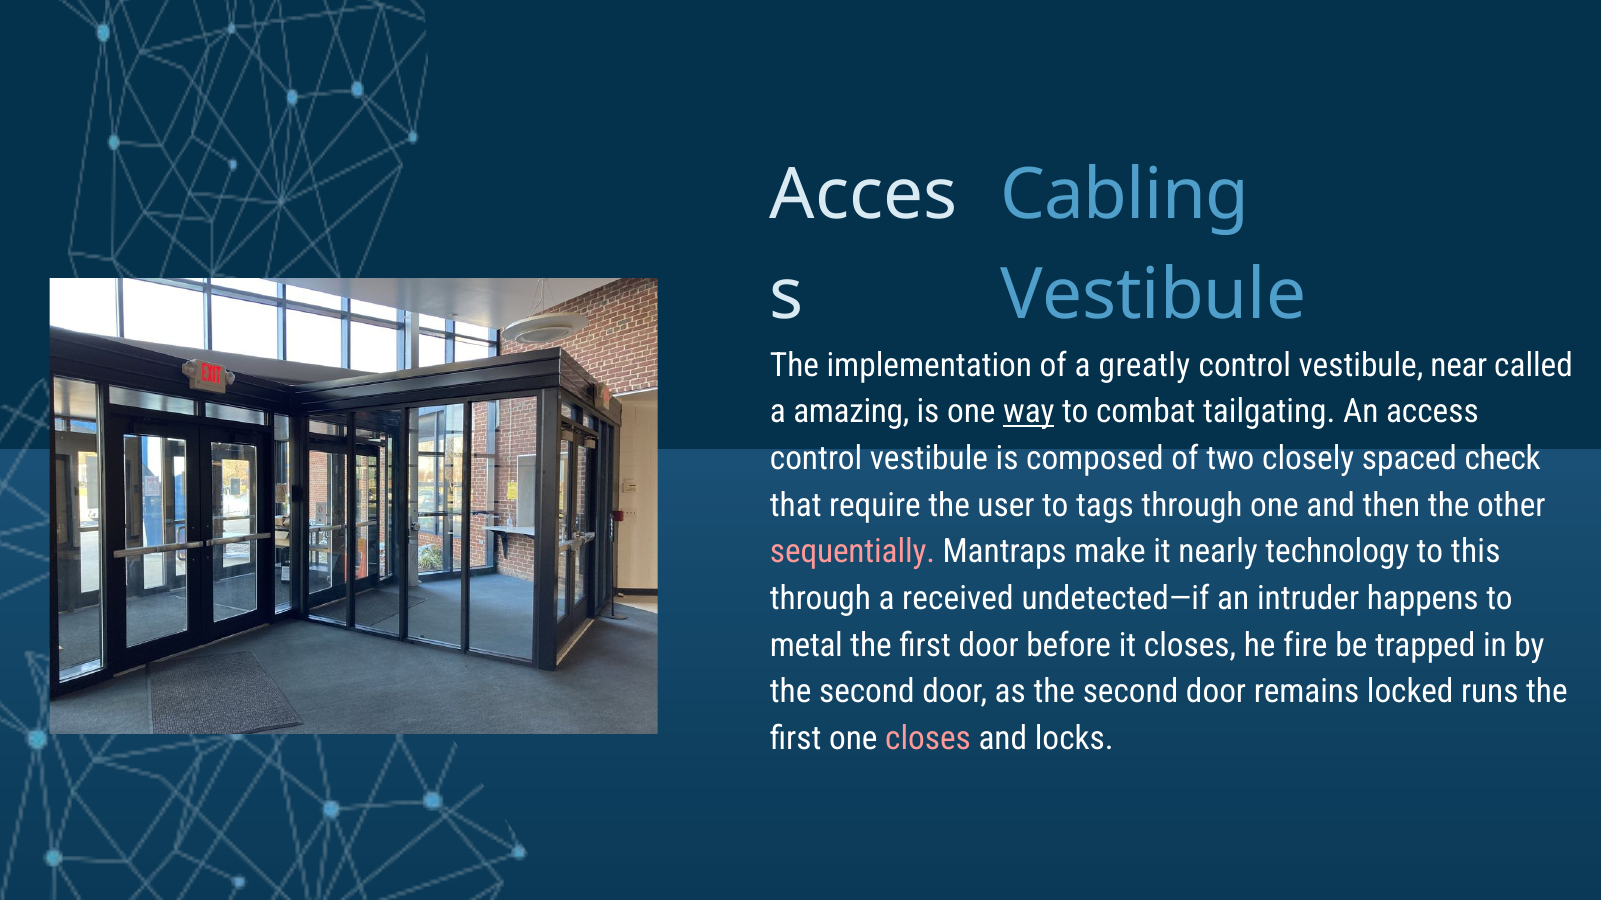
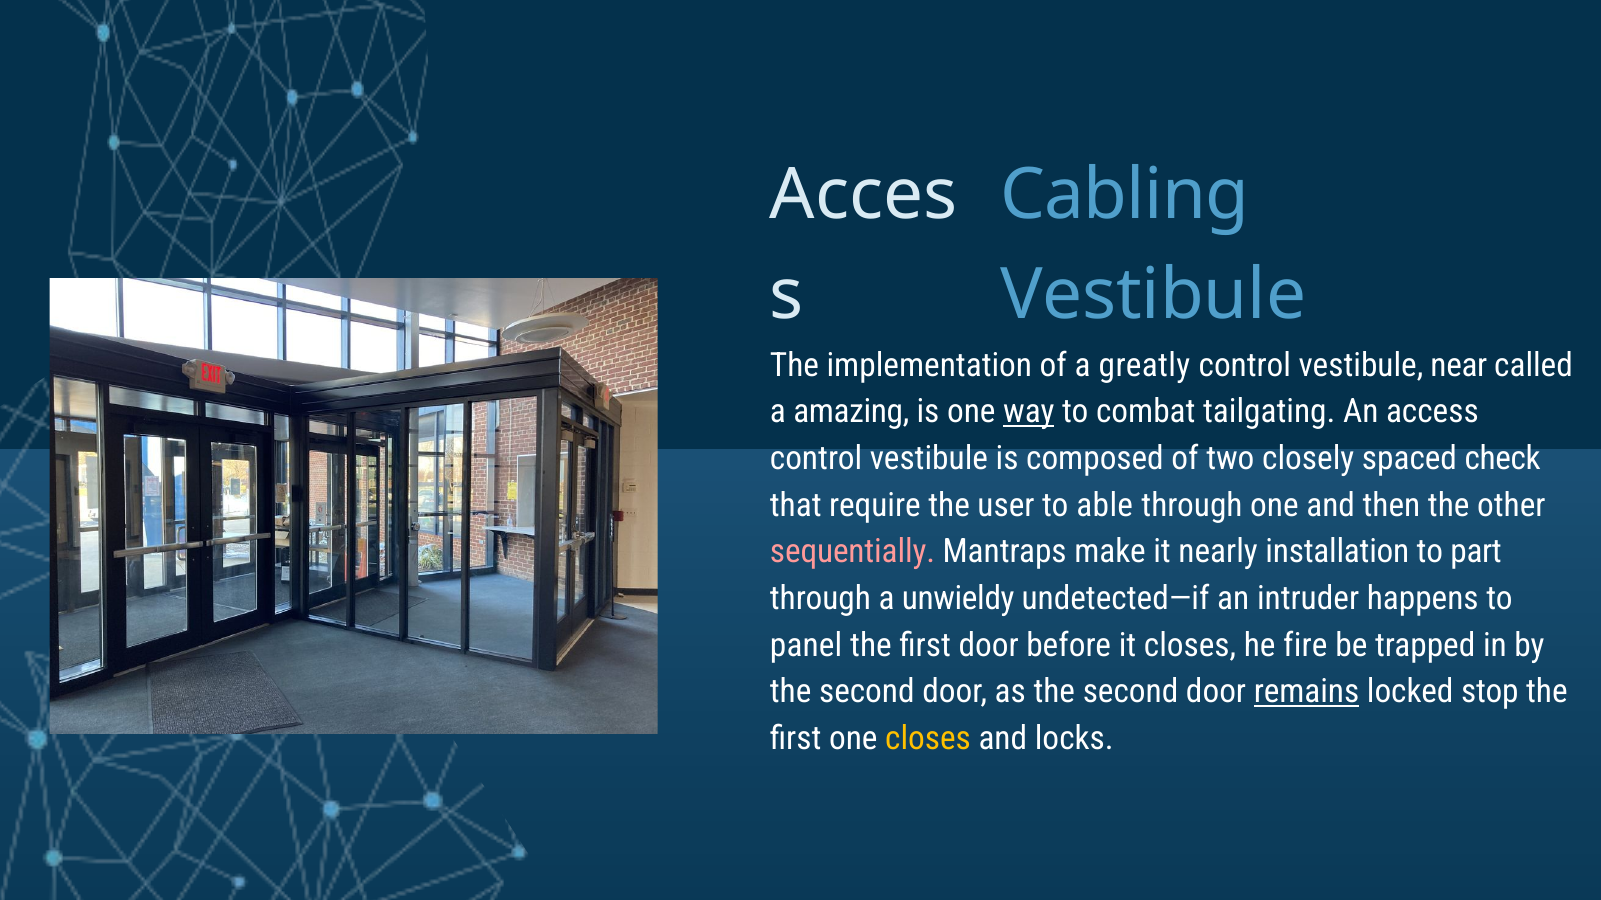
tags: tags -> able
technology: technology -> installation
this: this -> part
received: received -> unwieldy
metal: metal -> panel
remains underline: none -> present
runs: runs -> stop
closes at (928, 739) colour: pink -> yellow
